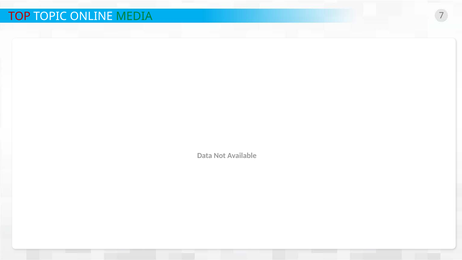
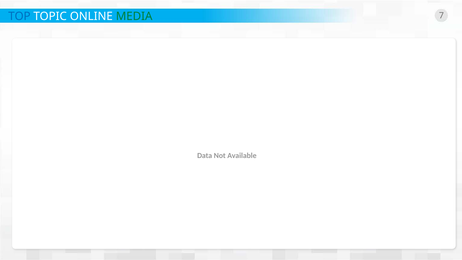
TOP colour: red -> blue
